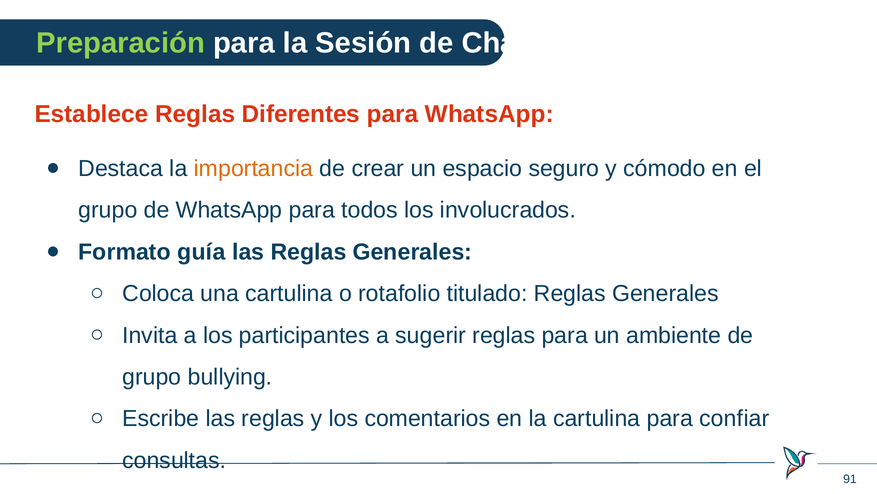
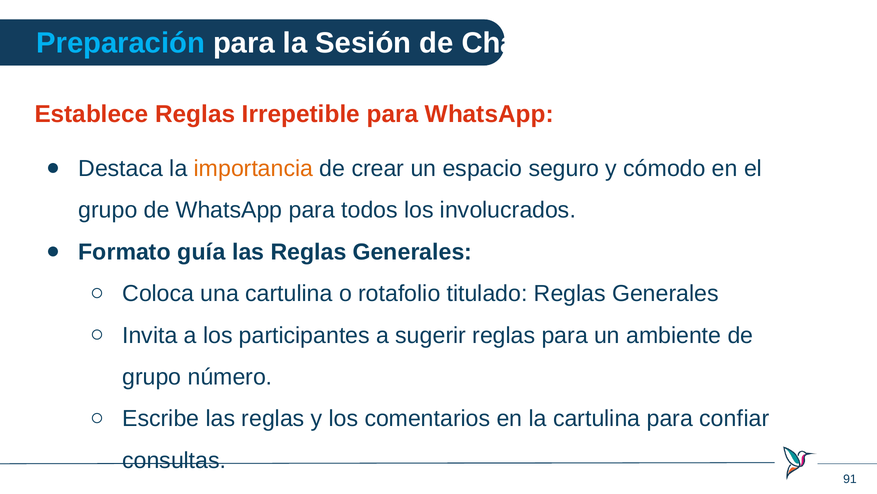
Preparación colour: light green -> light blue
Diferentes: Diferentes -> Irrepetible
bullying: bullying -> número
